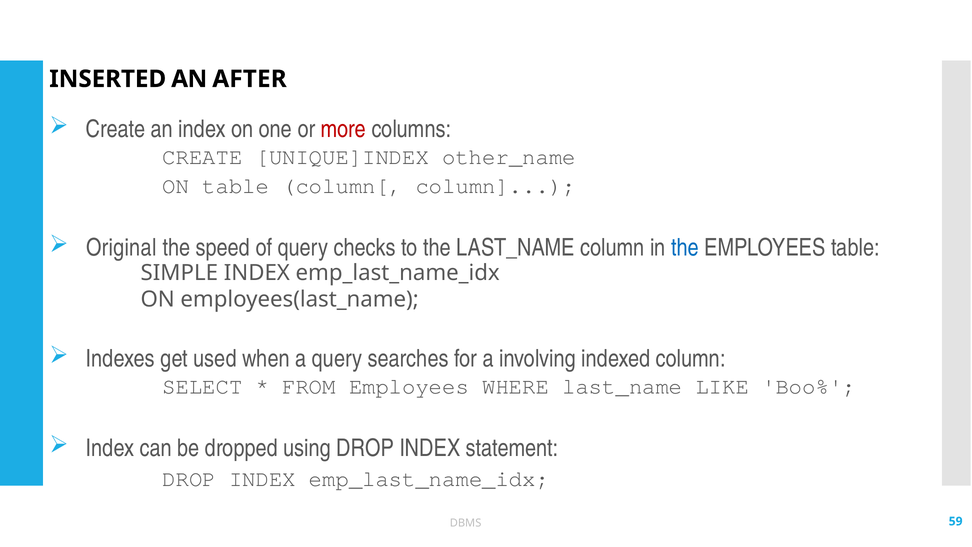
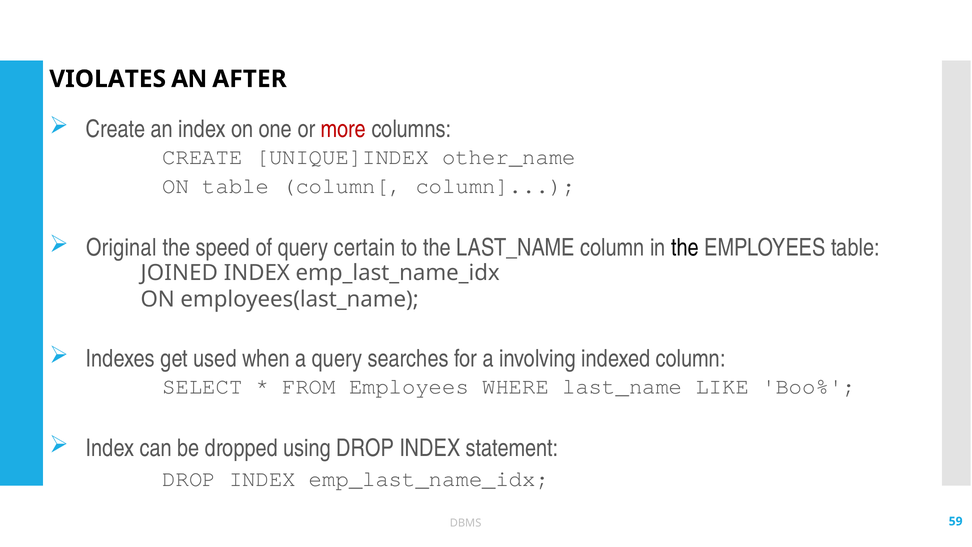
INSERTED: INSERTED -> VIOLATES
checks: checks -> certain
the at (685, 248) colour: blue -> black
SIMPLE: SIMPLE -> JOINED
